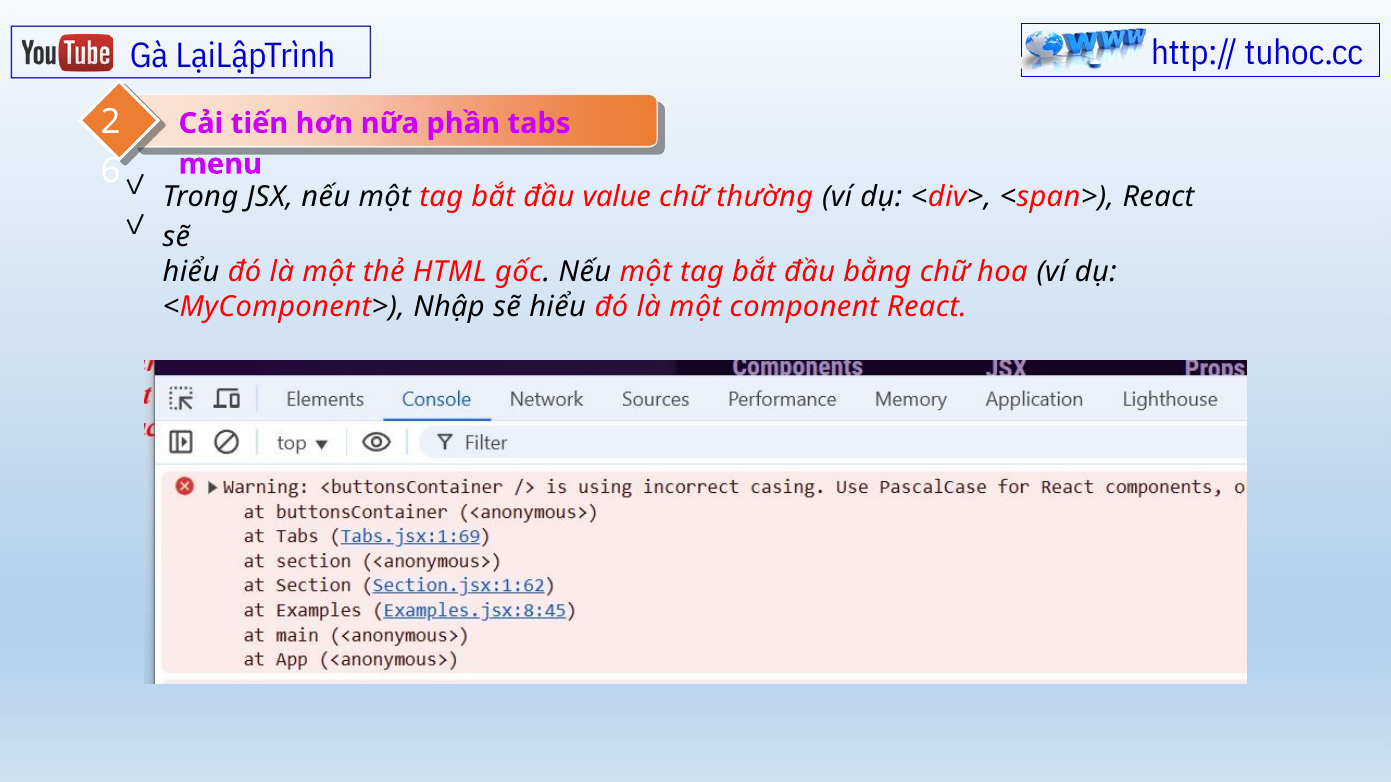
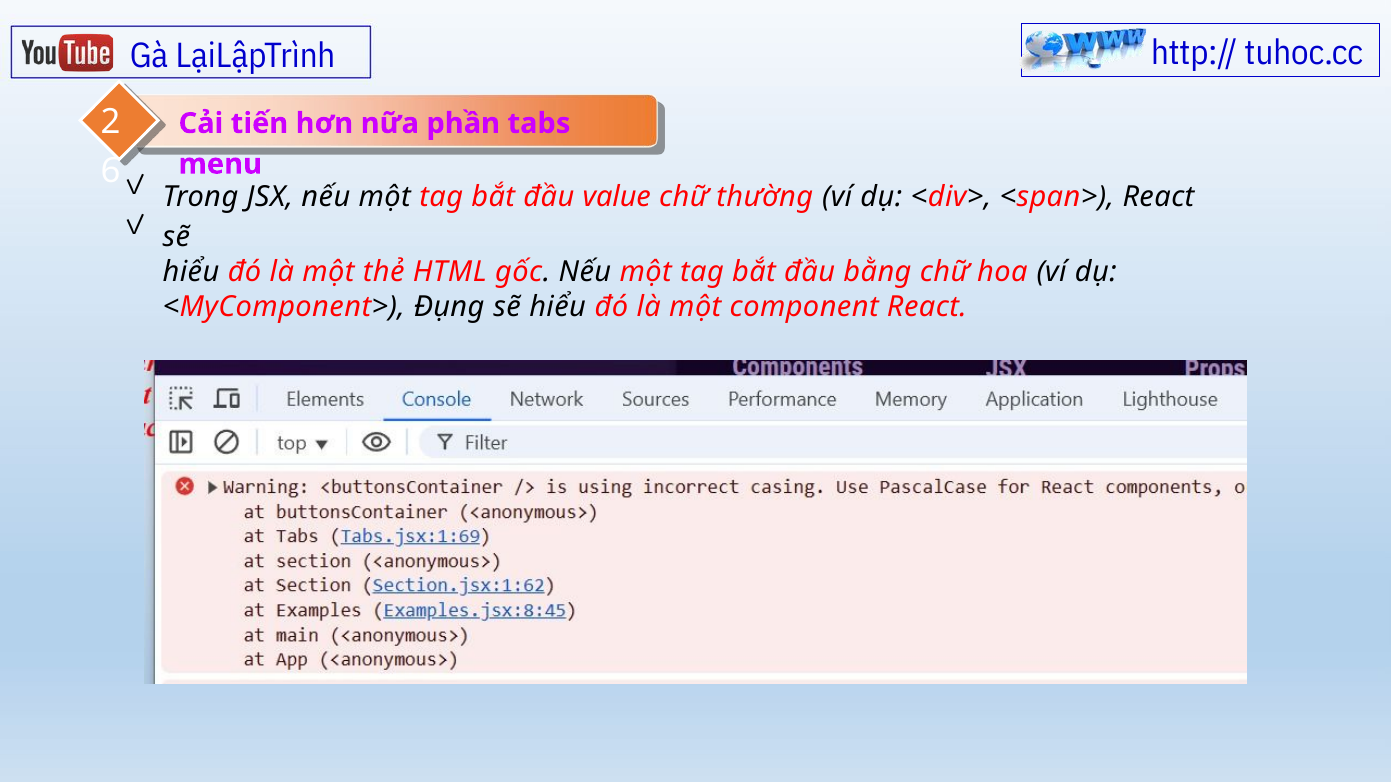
Nhập: Nhập -> Đụng
